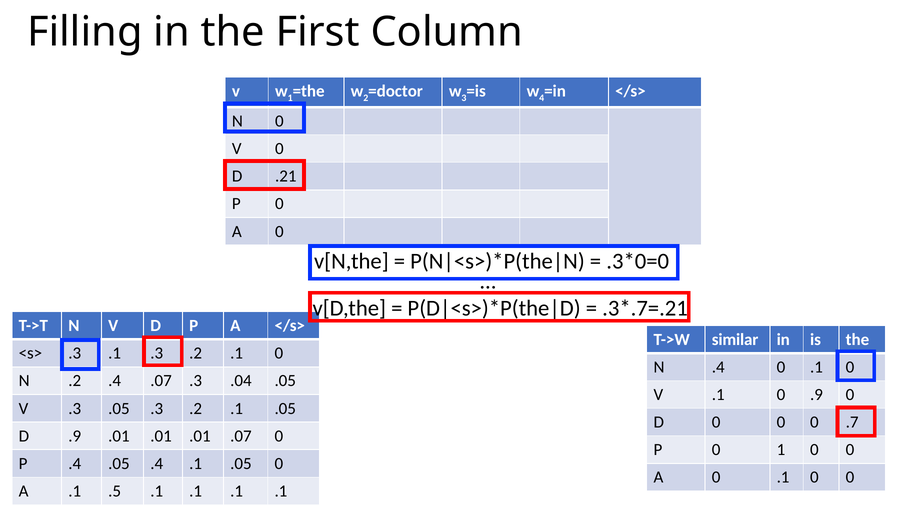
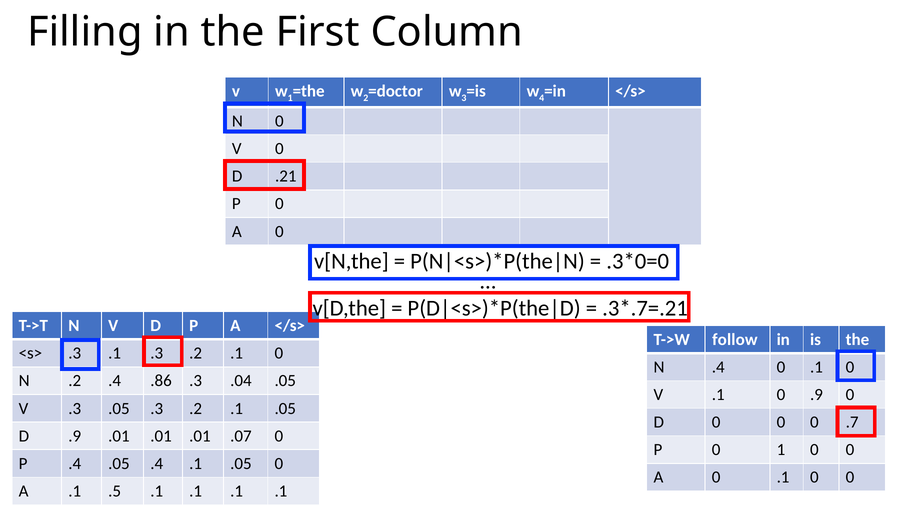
similar: similar -> follow
.4 .07: .07 -> .86
